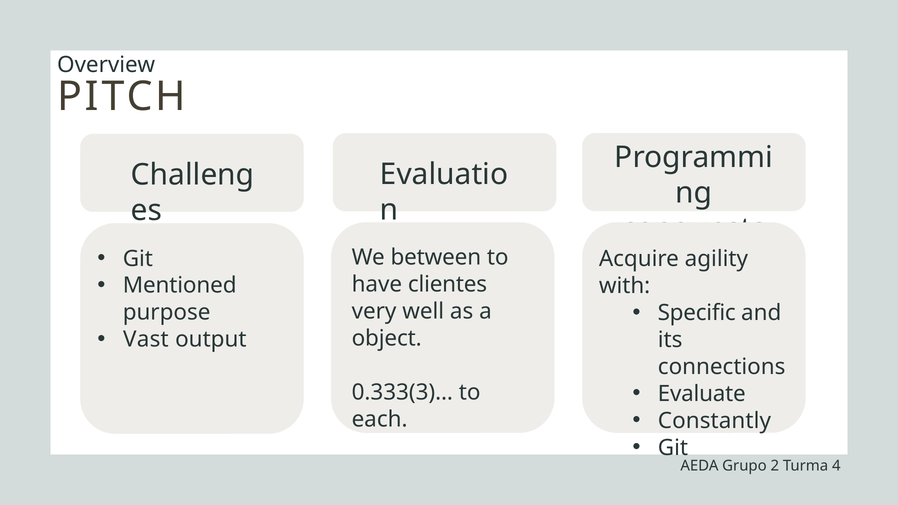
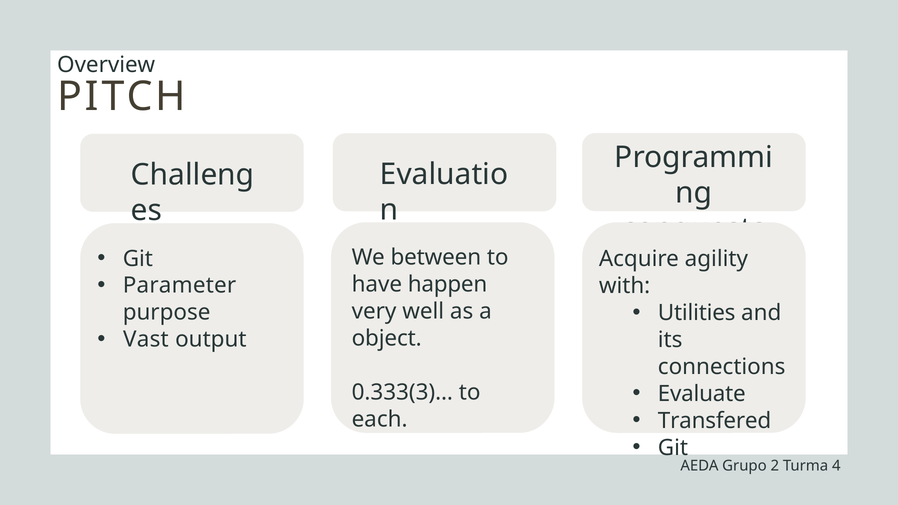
Mentioned: Mentioned -> Parameter
clientes: clientes -> happen
Specific: Specific -> Utilities
Constantly: Constantly -> Transfered
